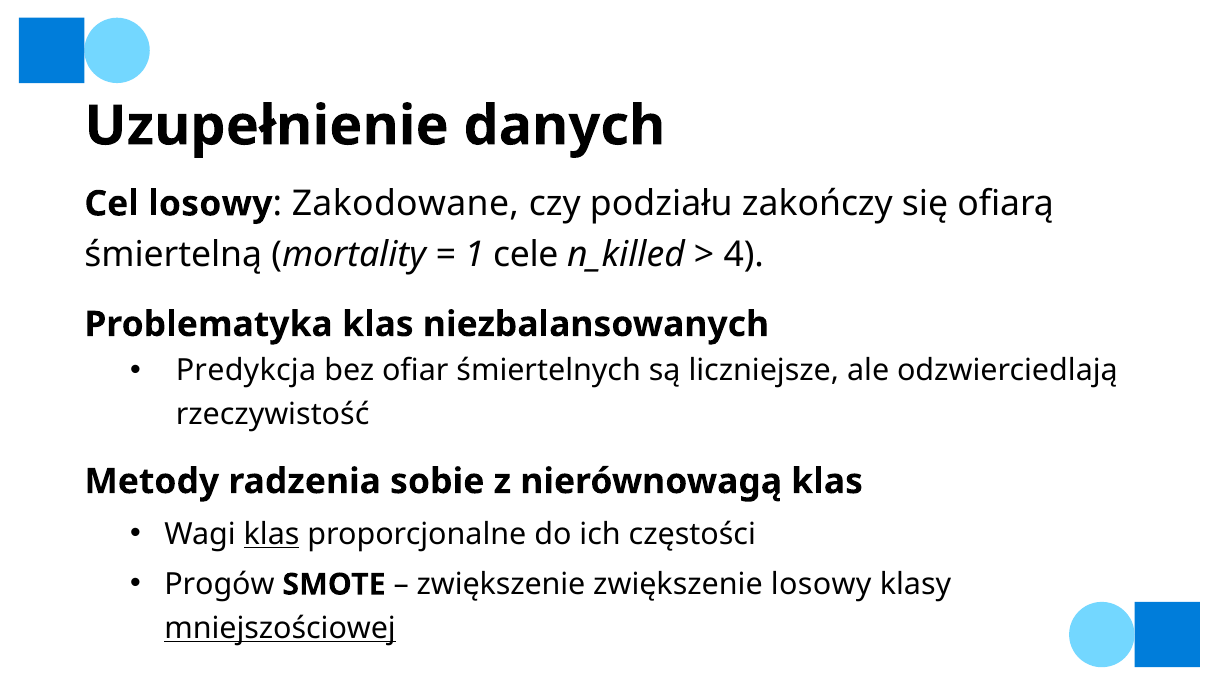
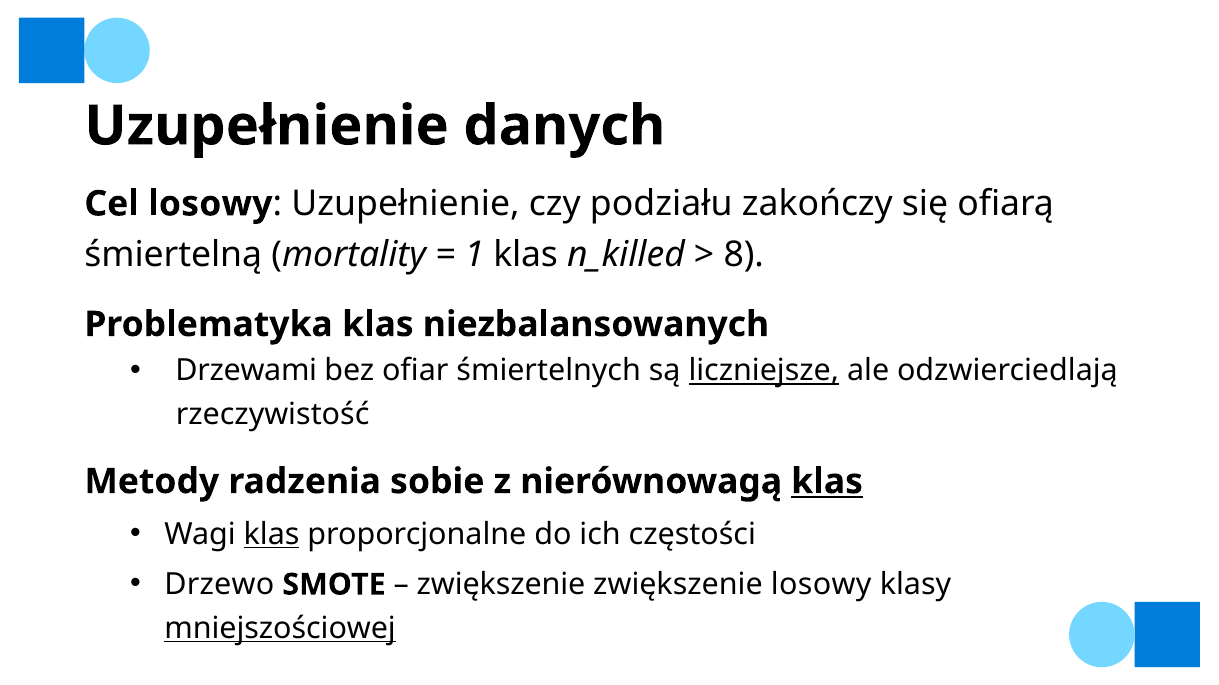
Zakodowane at (405, 204): Zakodowane -> Uzupełnienie
1 cele: cele -> klas
4: 4 -> 8
Predykcja: Predykcja -> Drzewami
liczniejsze underline: none -> present
klas at (827, 482) underline: none -> present
Progów: Progów -> Drzewo
